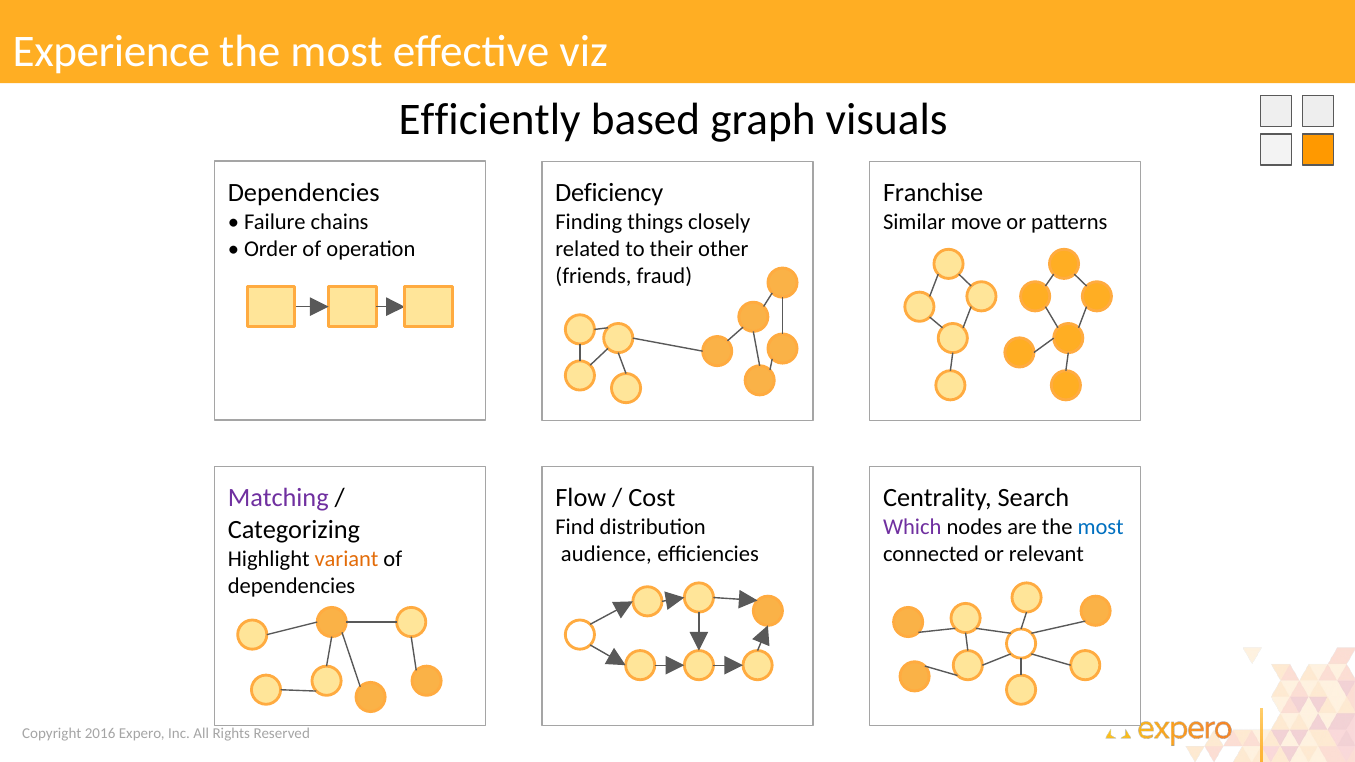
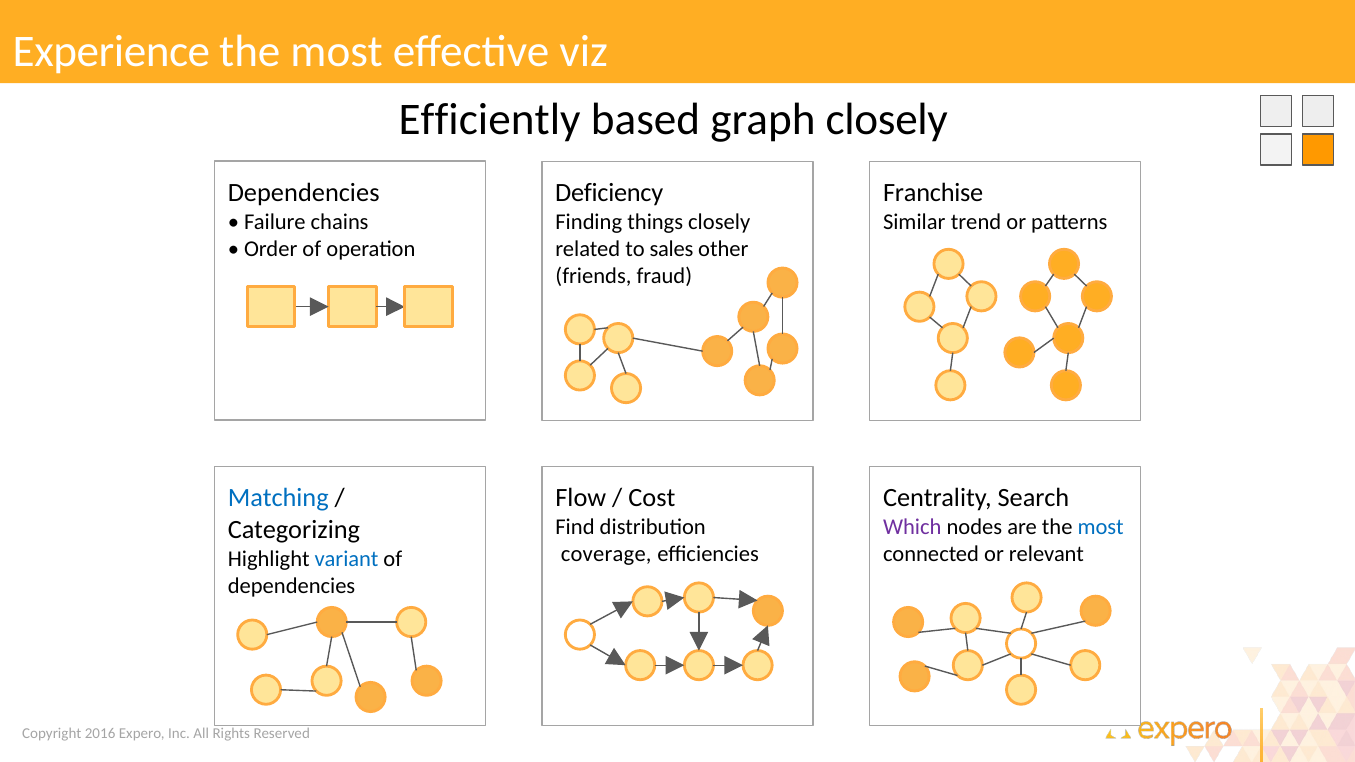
graph visuals: visuals -> closely
move: move -> trend
their: their -> sales
Matching colour: purple -> blue
audience: audience -> coverage
variant colour: orange -> blue
